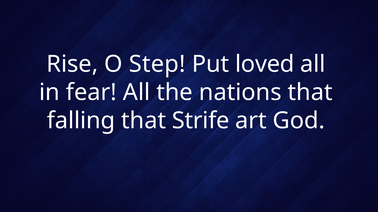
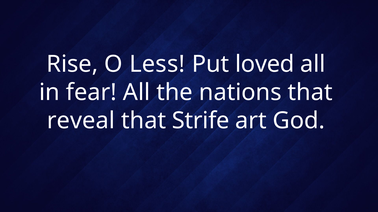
Step: Step -> Less
falling: falling -> reveal
